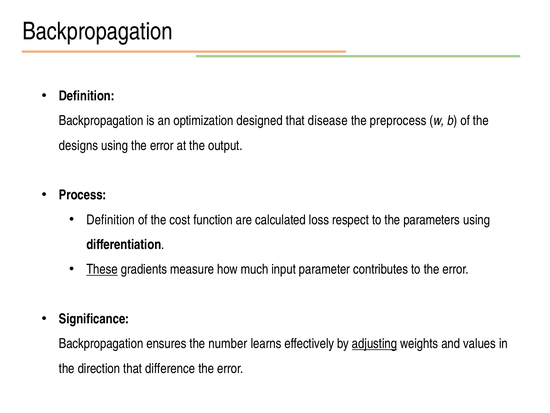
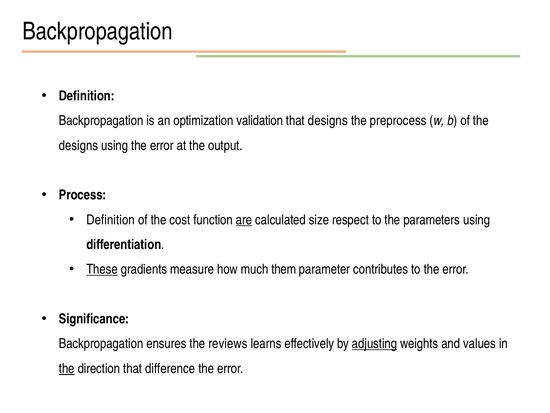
designed: designed -> validation
that disease: disease -> designs
are underline: none -> present
loss: loss -> size
input: input -> them
number: number -> reviews
the at (67, 368) underline: none -> present
